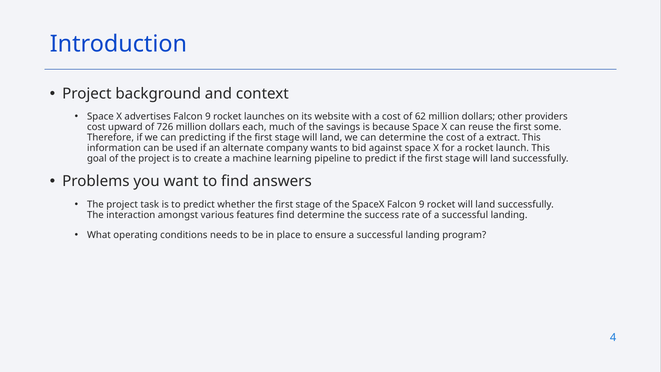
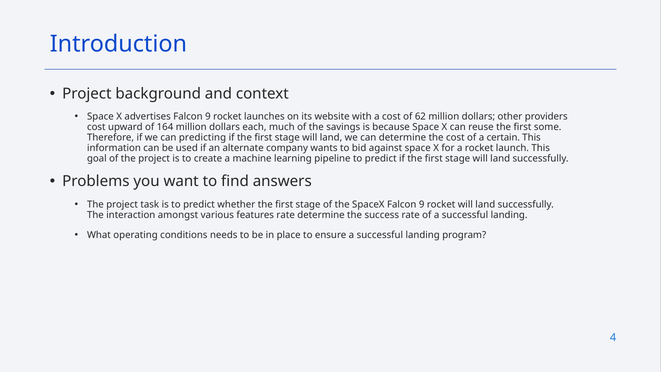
726: 726 -> 164
extract: extract -> certain
features find: find -> rate
